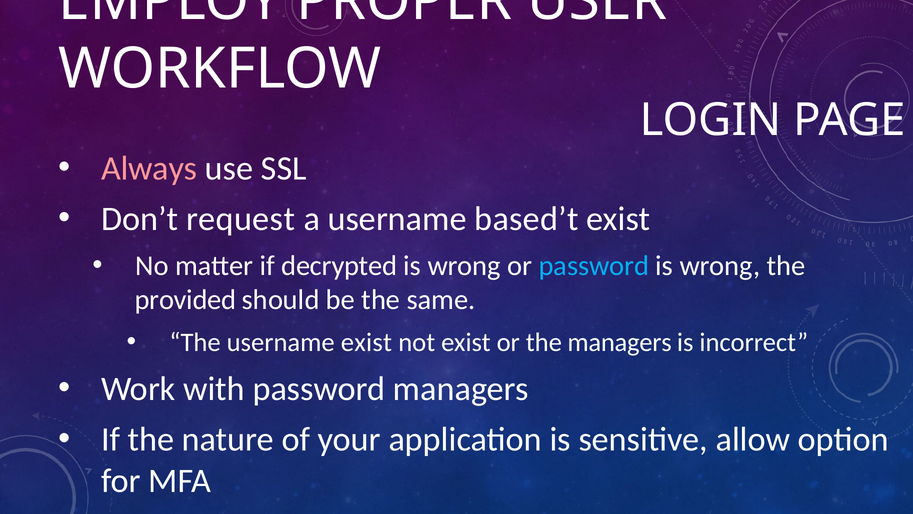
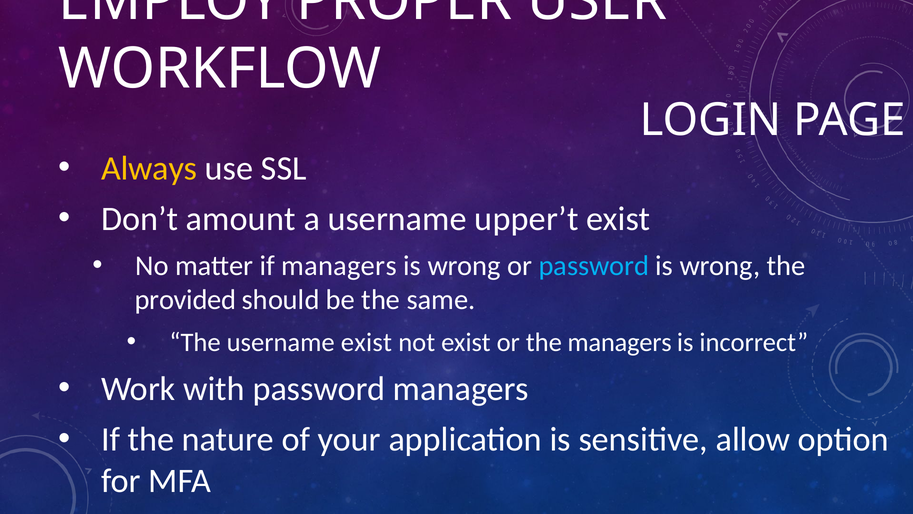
Always colour: pink -> yellow
request: request -> amount
based’t: based’t -> upper’t
if decrypted: decrypted -> managers
